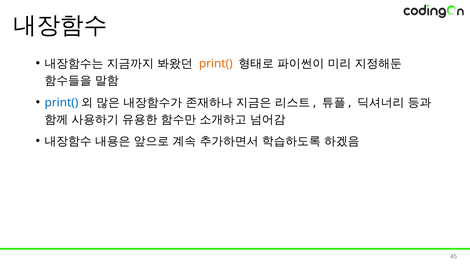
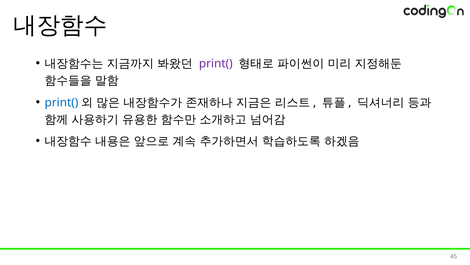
print( at (216, 64) colour: orange -> purple
